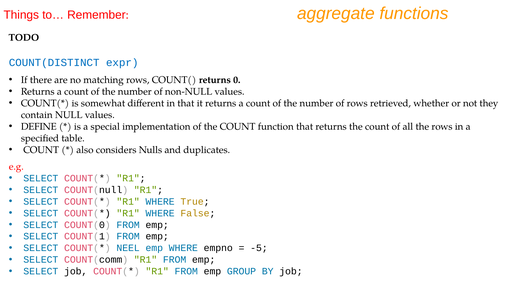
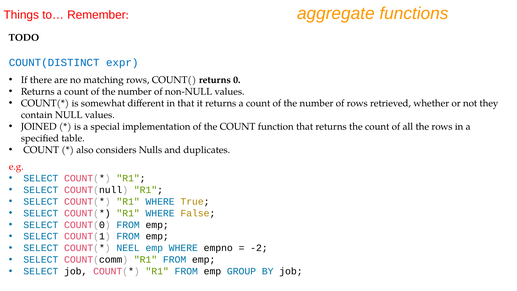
DEFINE: DEFINE -> JOINED
-5: -5 -> -2
